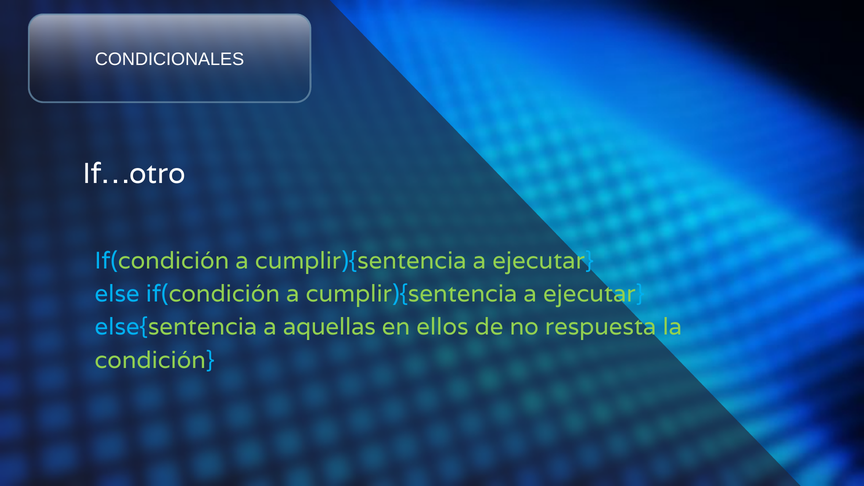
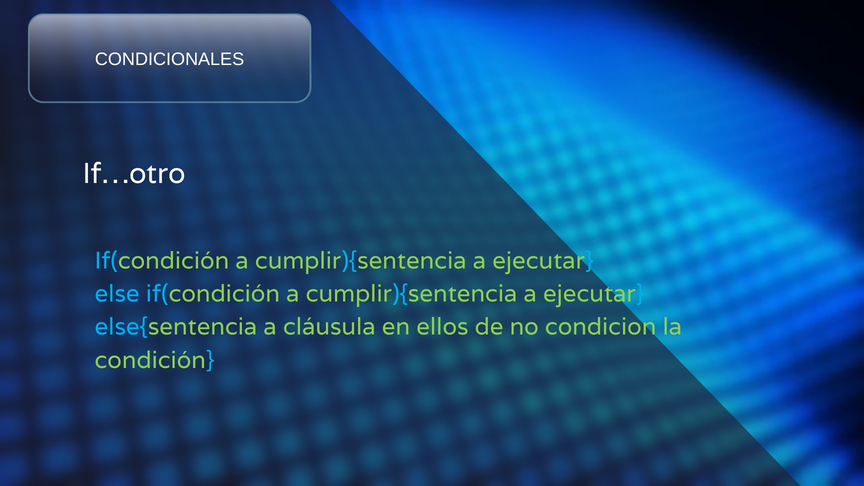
aquellas: aquellas -> cláusula
respuesta: respuesta -> condicion
